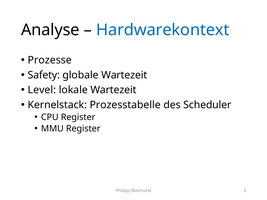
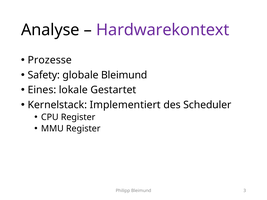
Hardwarekontext colour: blue -> purple
globale Wartezeit: Wartezeit -> Bleimund
Level: Level -> Eines
lokale Wartezeit: Wartezeit -> Gestartet
Prozesstabelle: Prozesstabelle -> Implementiert
